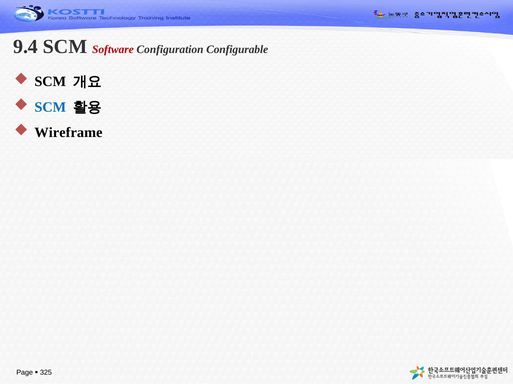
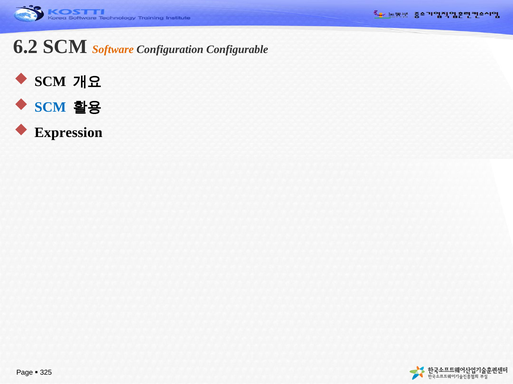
9.4: 9.4 -> 6.2
Software colour: red -> orange
Wireframe: Wireframe -> Expression
